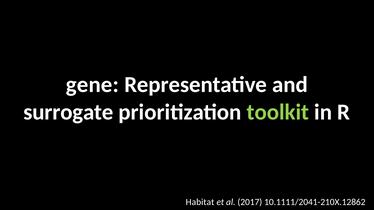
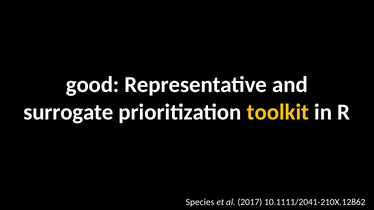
gene: gene -> good
toolkit colour: light green -> yellow
Habitat: Habitat -> Species
